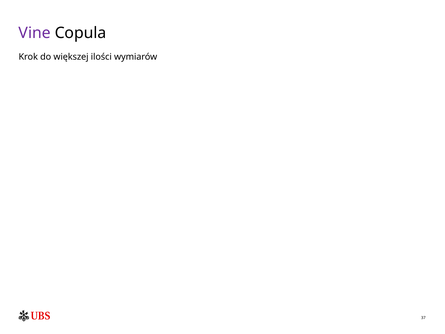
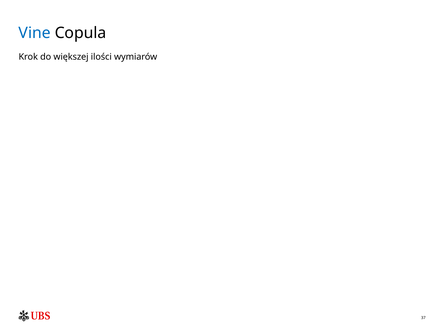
Vine colour: purple -> blue
